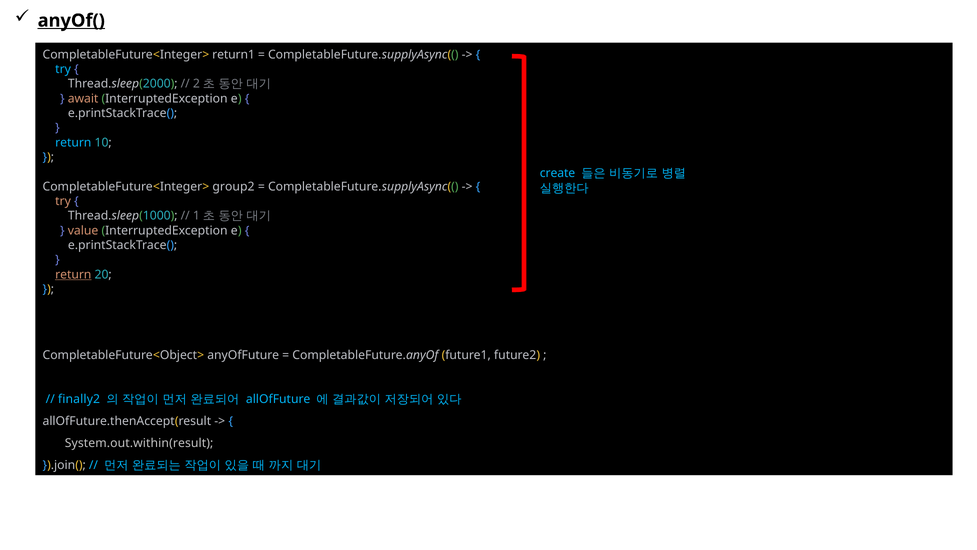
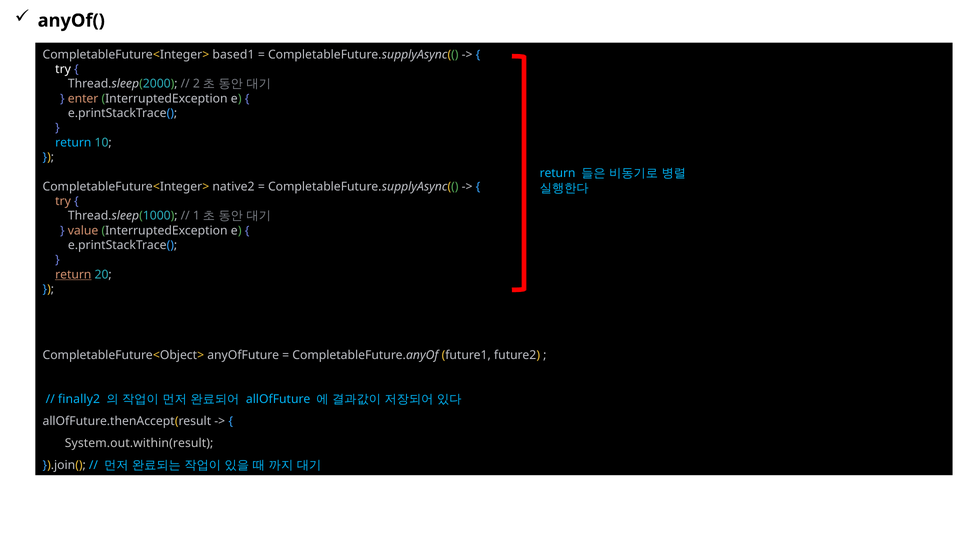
anyOf( underline: present -> none
return1: return1 -> based1
try at (63, 69) colour: light blue -> white
await: await -> enter
create at (558, 173): create -> return
group2: group2 -> native2
